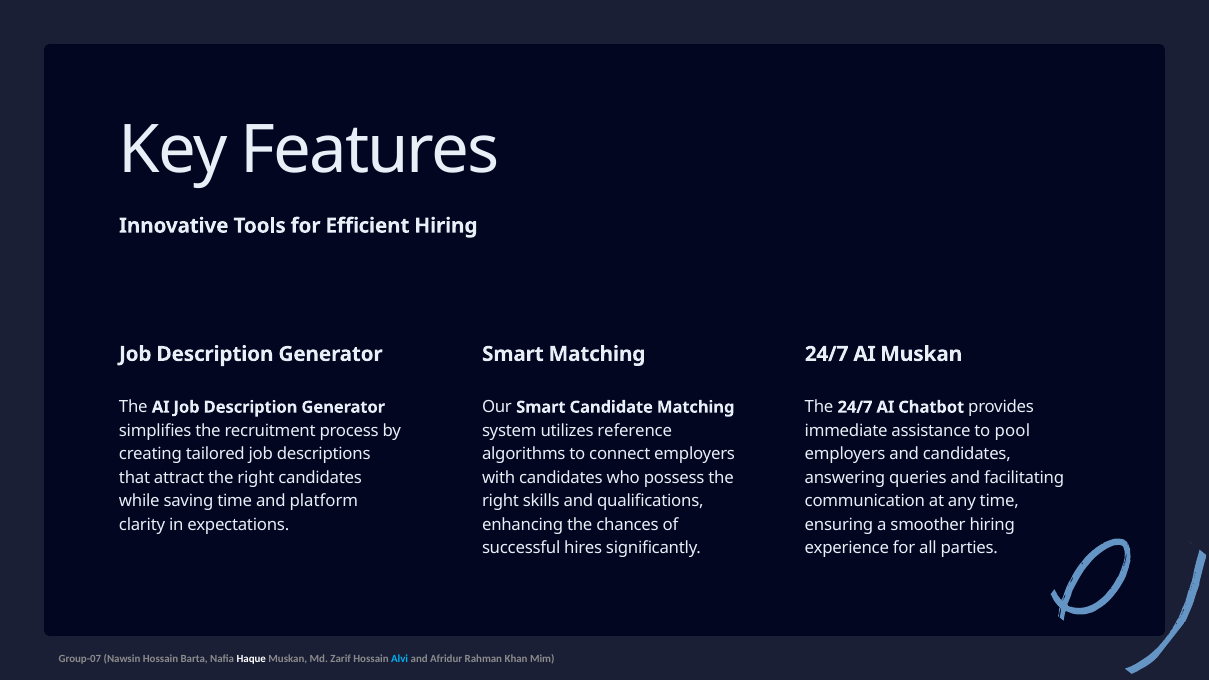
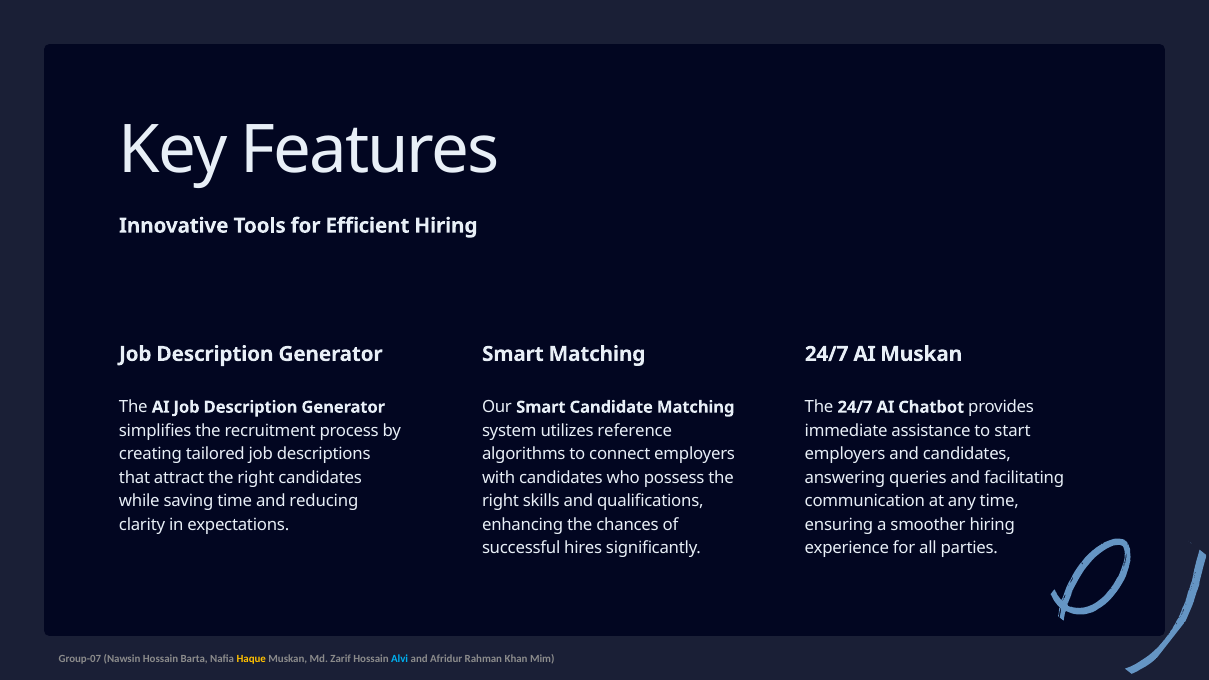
pool: pool -> start
platform: platform -> reducing
Haque colour: white -> yellow
